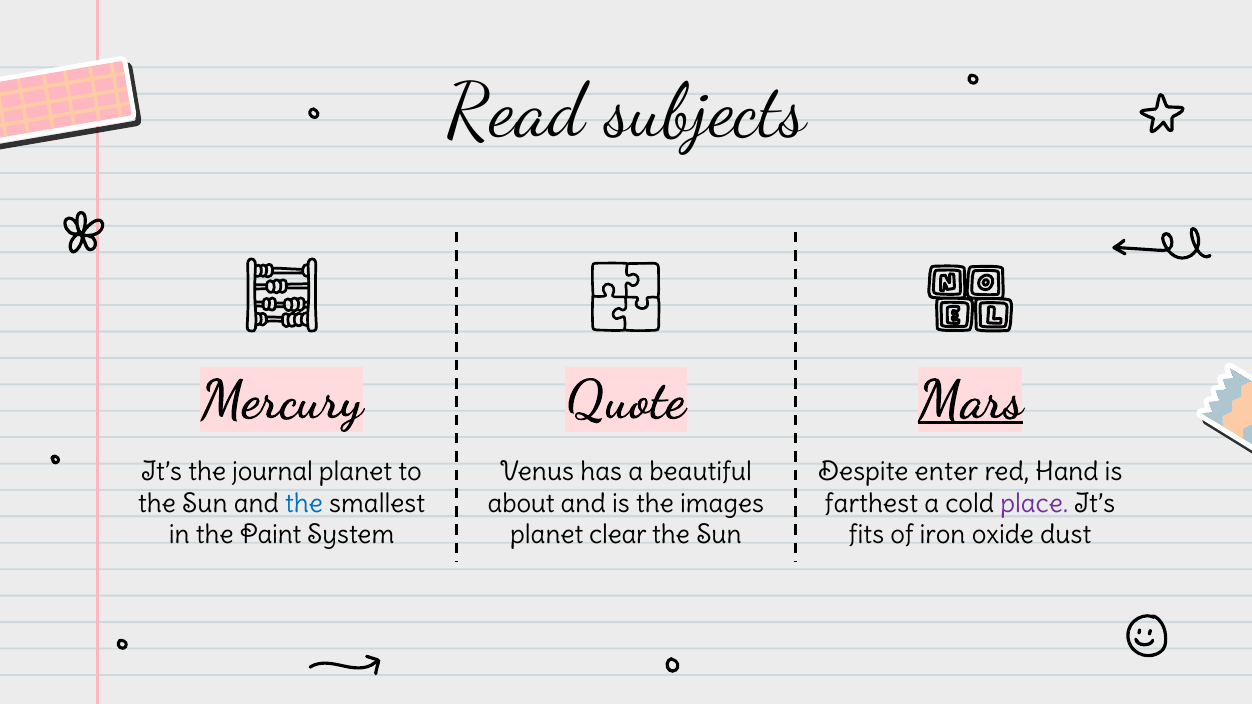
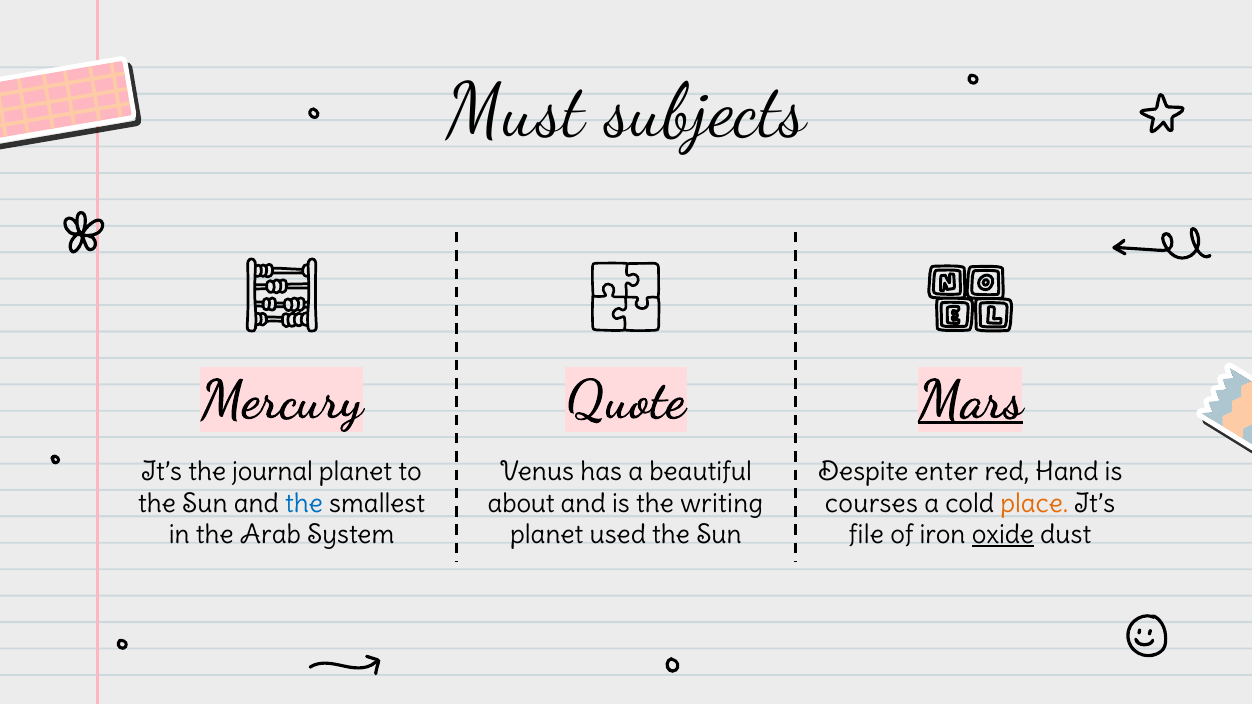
Read: Read -> Must
images: images -> writing
farthest: farthest -> courses
place colour: purple -> orange
Paint: Paint -> Arab
clear: clear -> used
fits: fits -> file
oxide underline: none -> present
